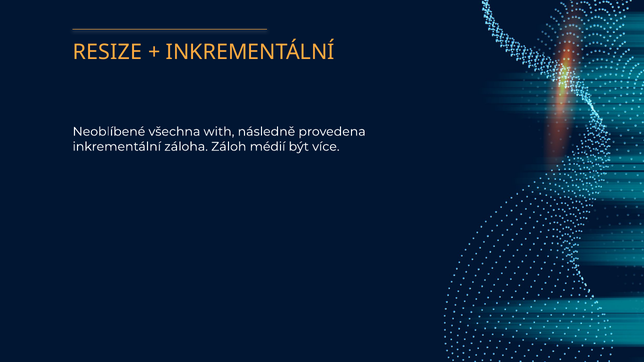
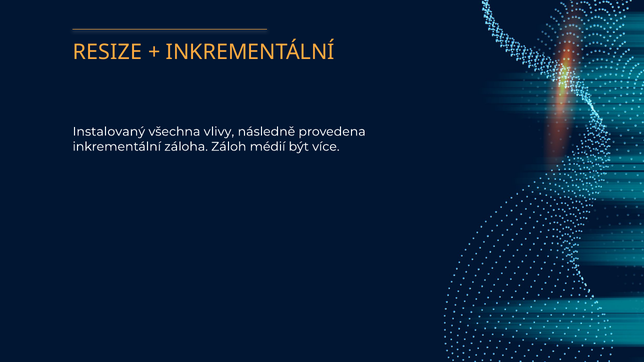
Neoblíbené: Neoblíbené -> Instalovaný
with: with -> vlivy
